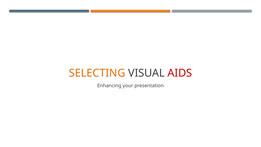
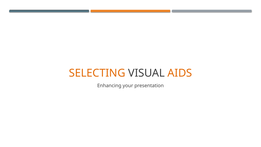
AIDS colour: red -> orange
